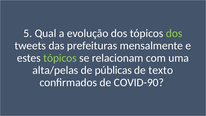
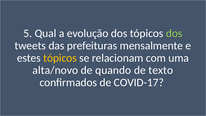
tópicos at (60, 58) colour: light green -> yellow
alta/pelas: alta/pelas -> alta/novo
públicas: públicas -> quando
COVID-90: COVID-90 -> COVID-17
